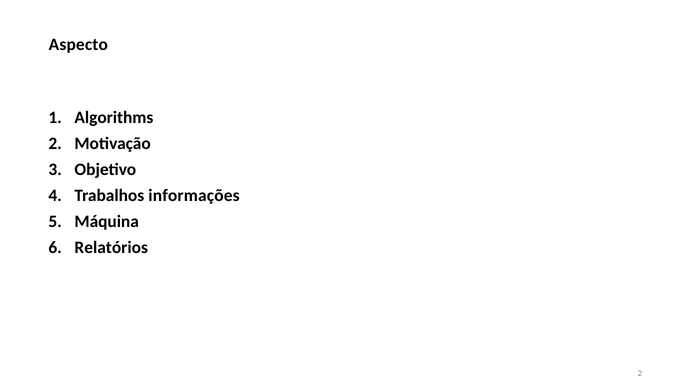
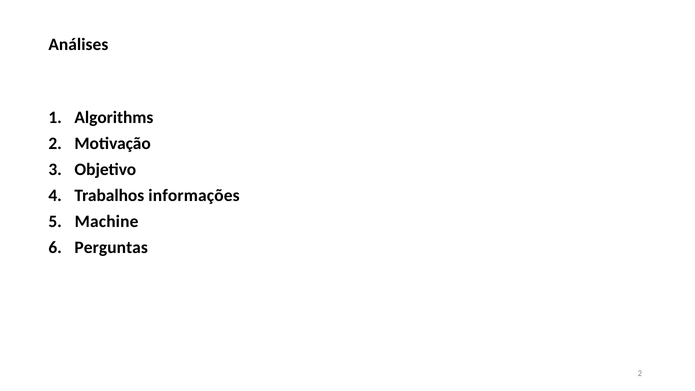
Aspecto: Aspecto -> Análises
Máquina: Máquina -> Machine
Relatórios: Relatórios -> Perguntas
